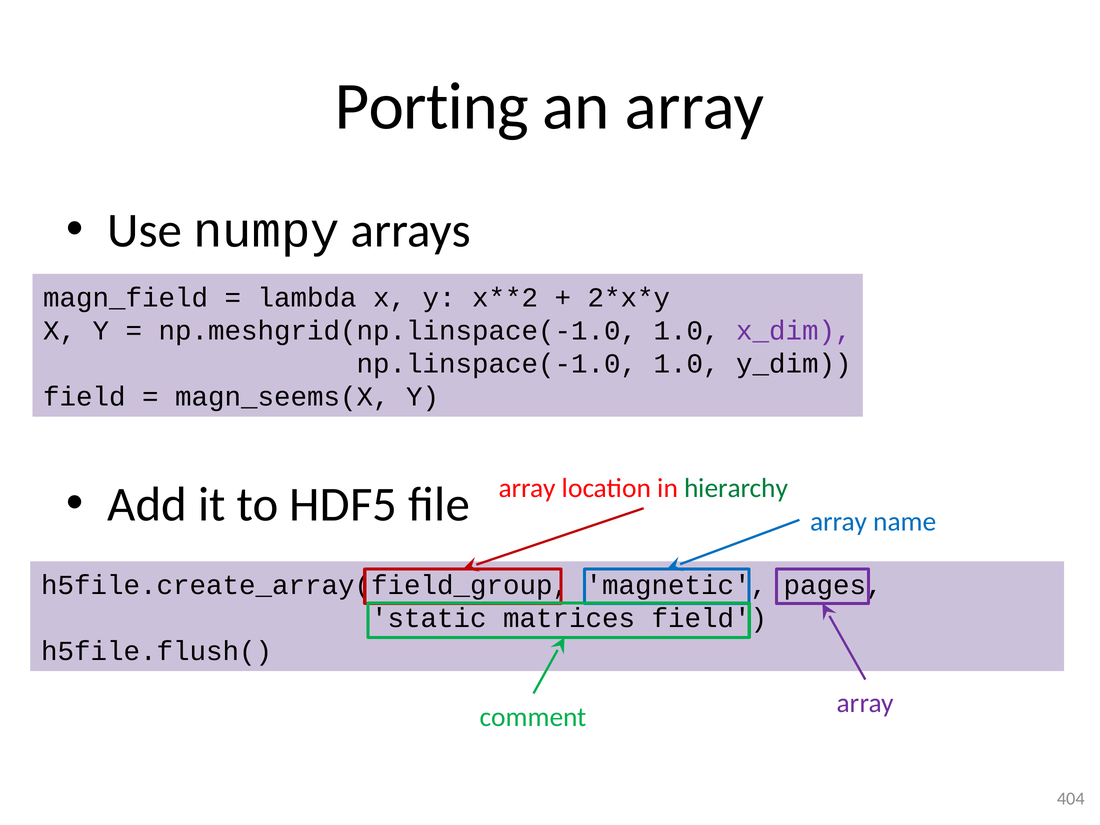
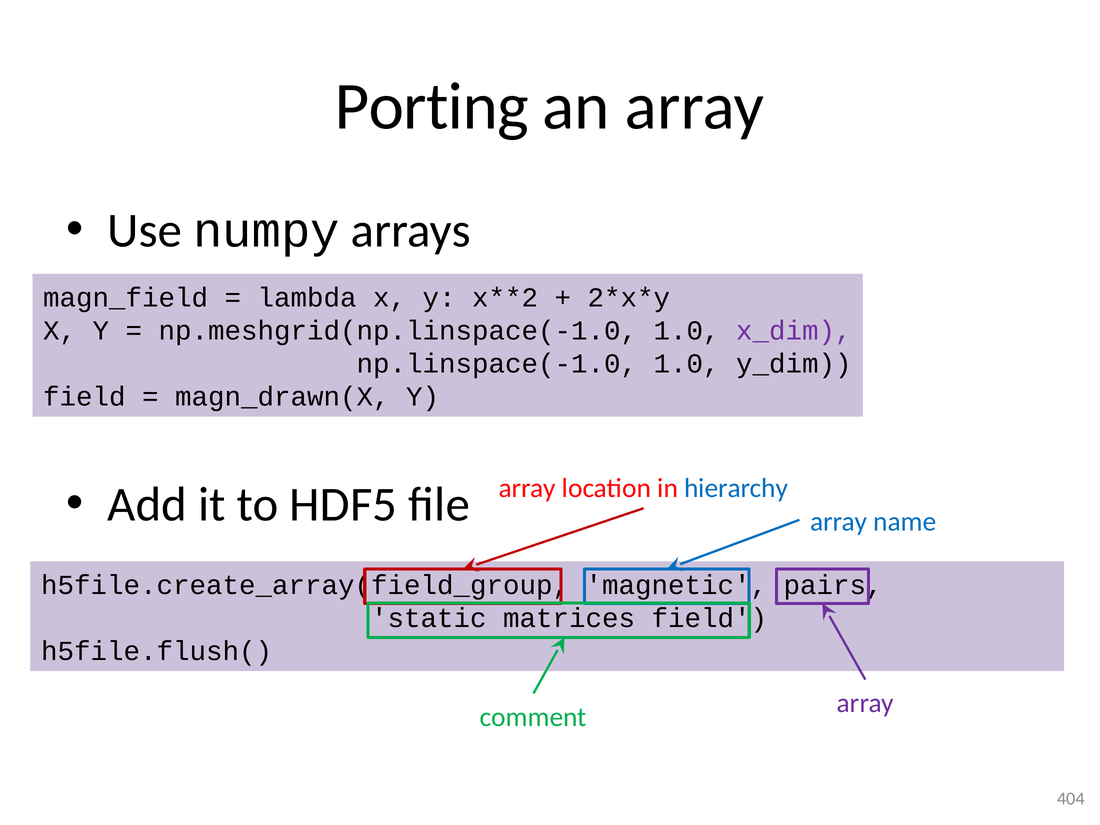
magn_seems(X: magn_seems(X -> magn_drawn(X
hierarchy colour: green -> blue
pages: pages -> pairs
